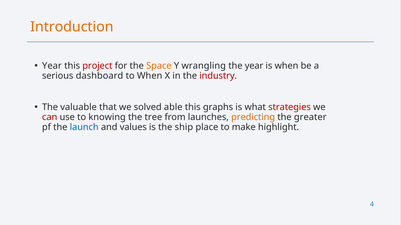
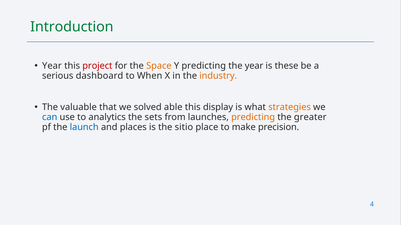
Introduction colour: orange -> green
Y wrangling: wrangling -> predicting
is when: when -> these
industry colour: red -> orange
graphs: graphs -> display
strategies colour: red -> orange
can colour: red -> blue
knowing: knowing -> analytics
tree: tree -> sets
values: values -> places
ship: ship -> sitio
highlight: highlight -> precision
